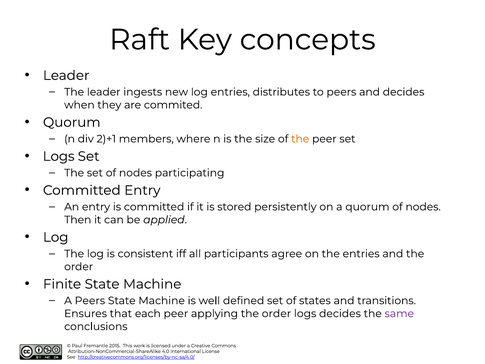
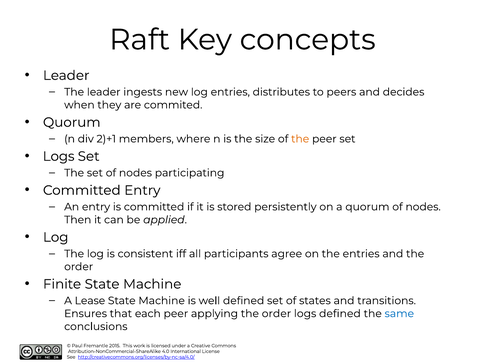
A Peers: Peers -> Lease
logs decides: decides -> defined
same colour: purple -> blue
